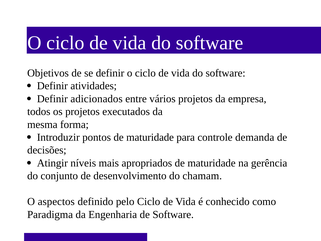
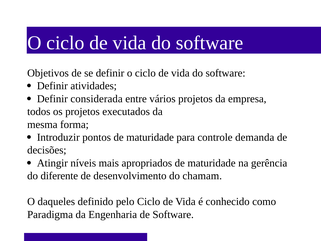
adicionados: adicionados -> considerada
conjunto: conjunto -> diferente
aspectos: aspectos -> daqueles
